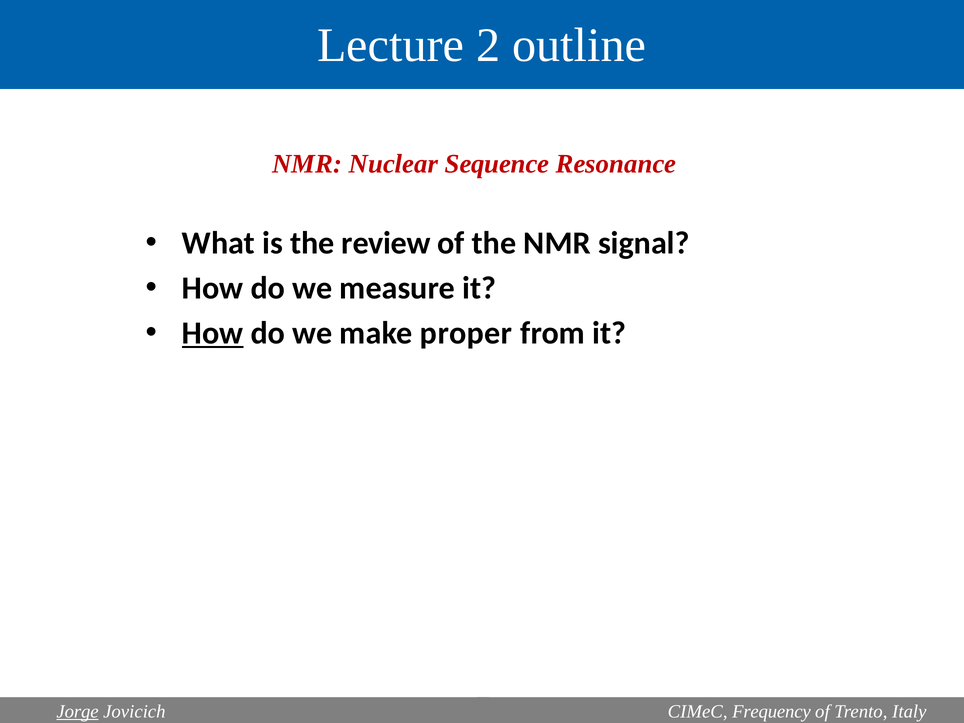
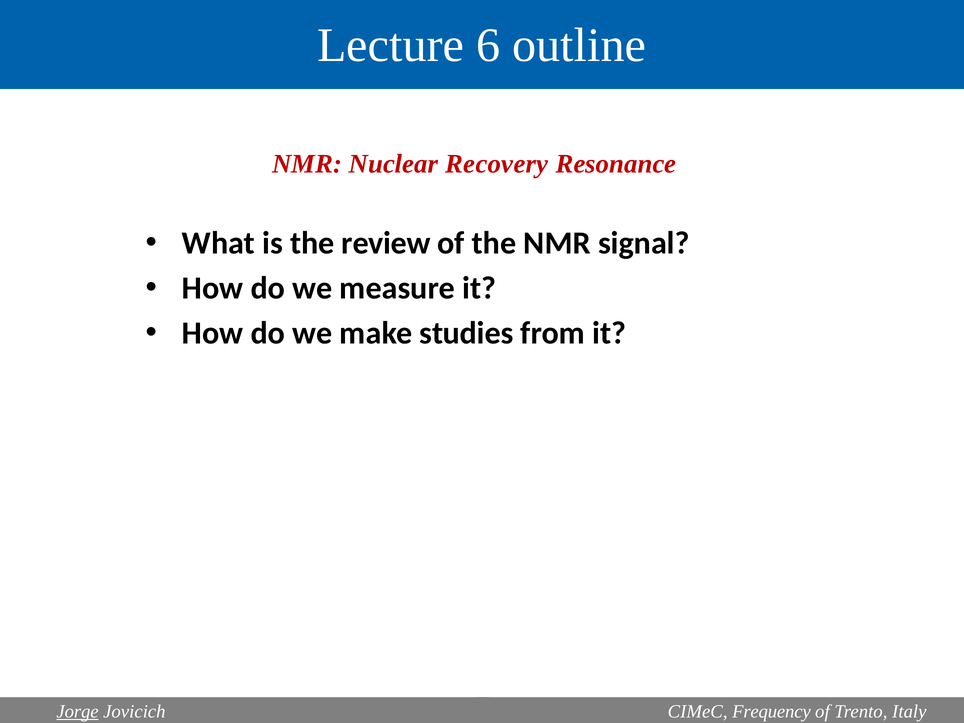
2: 2 -> 6
Sequence: Sequence -> Recovery
How at (213, 333) underline: present -> none
proper: proper -> studies
